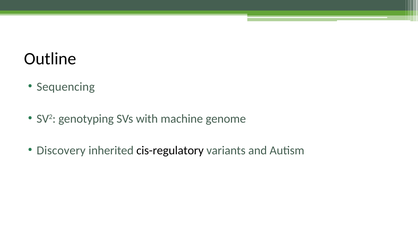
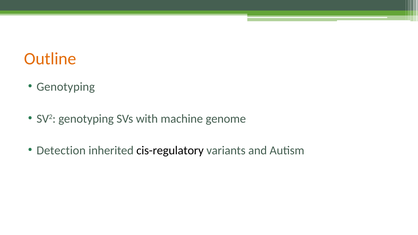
Outline colour: black -> orange
Sequencing at (66, 87): Sequencing -> Genotyping
Discovery: Discovery -> Detection
